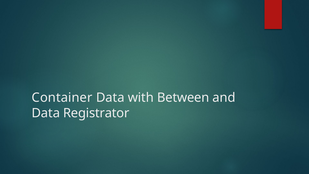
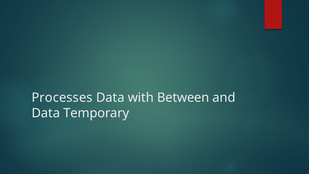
Container: Container -> Processes
Registrator: Registrator -> Temporary
